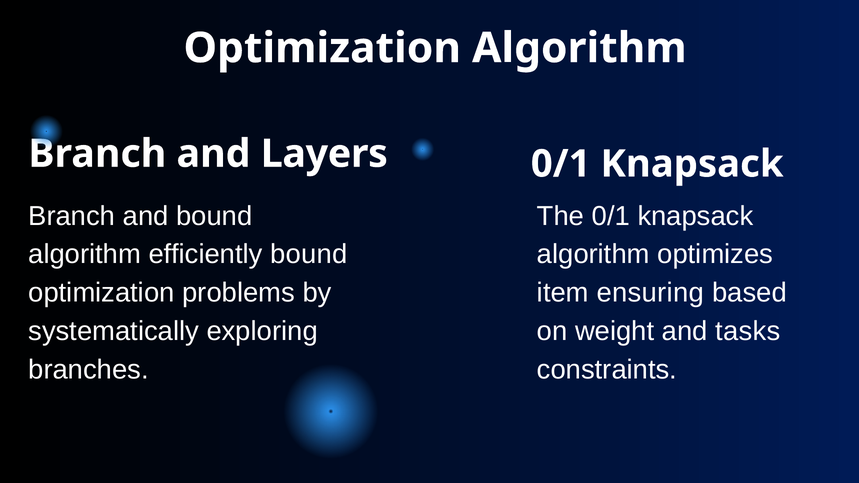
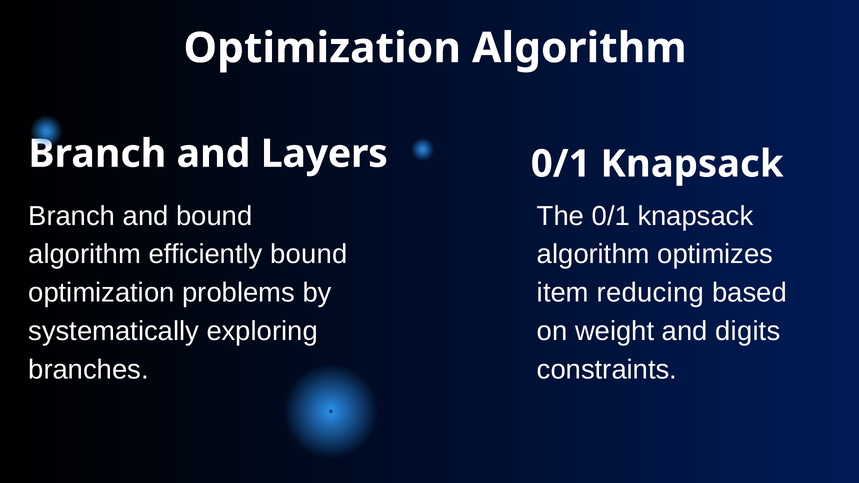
ensuring: ensuring -> reducing
tasks: tasks -> digits
